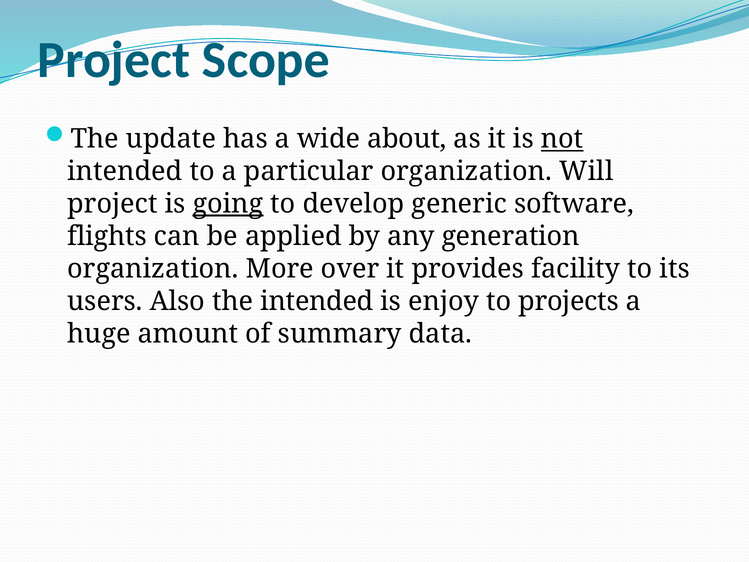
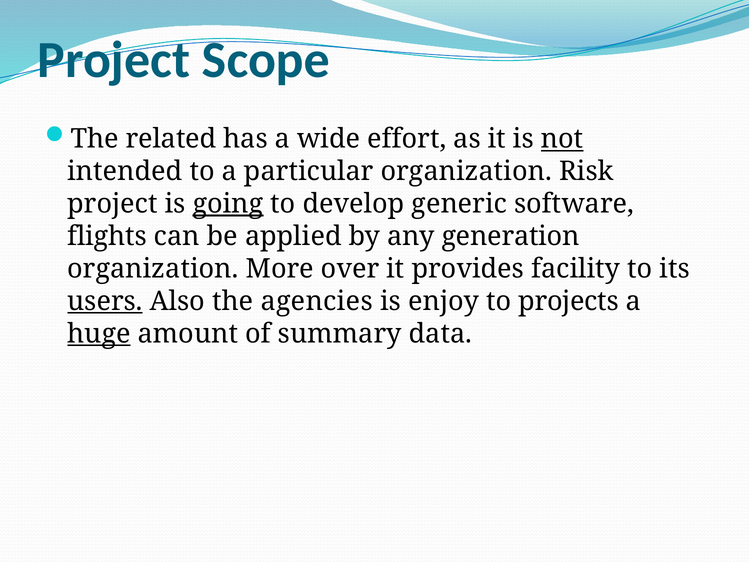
update: update -> related
about: about -> effort
Will: Will -> Risk
users underline: none -> present
the intended: intended -> agencies
huge underline: none -> present
